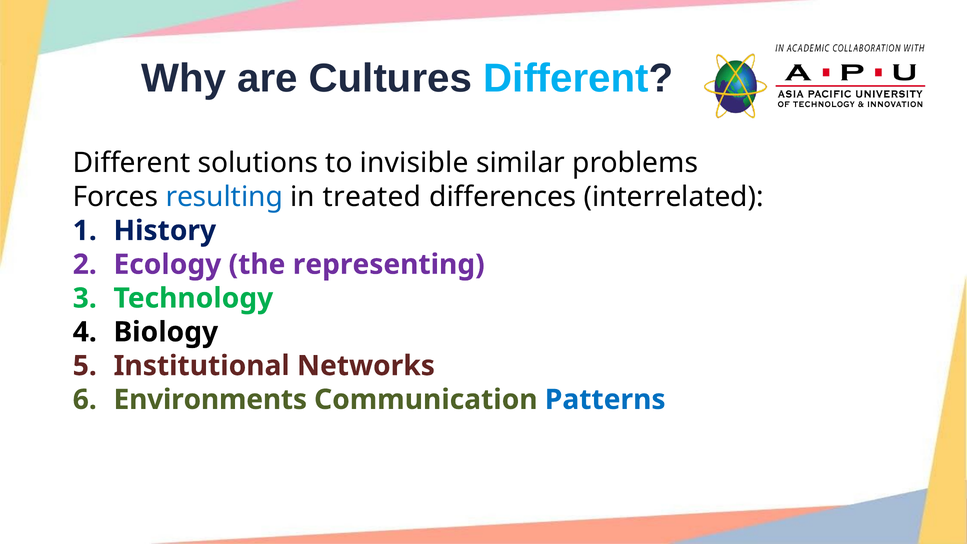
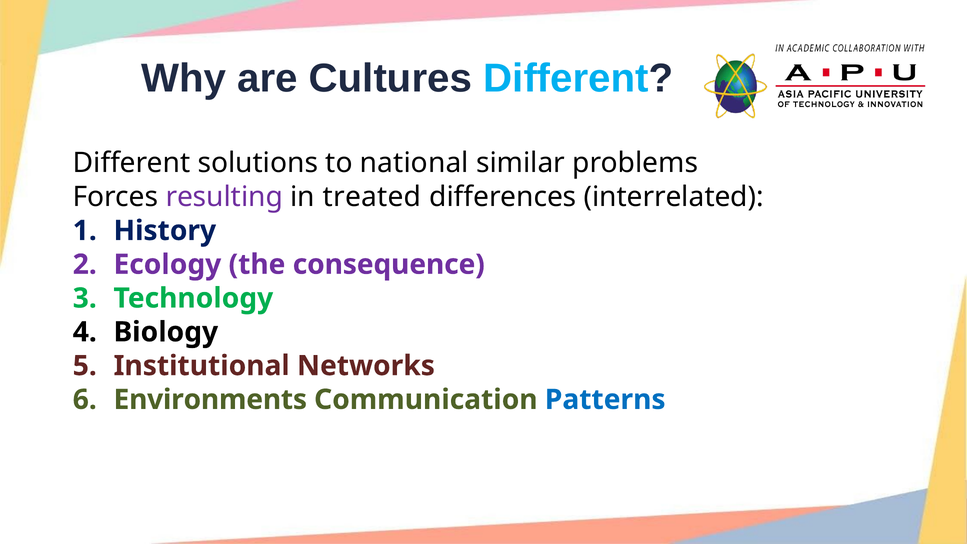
invisible: invisible -> national
resulting colour: blue -> purple
representing: representing -> consequence
